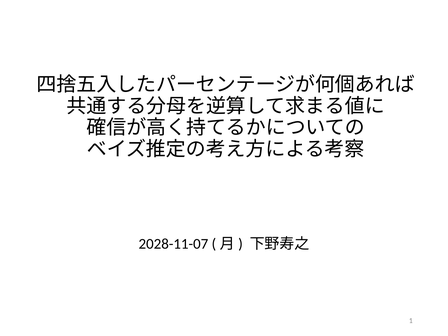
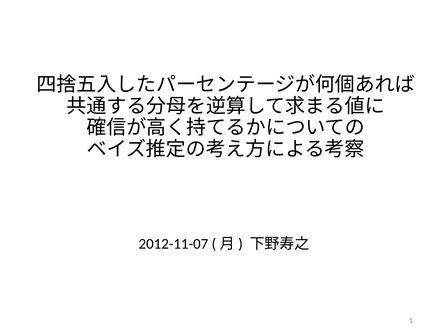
2028-11-07: 2028-11-07 -> 2012-11-07
